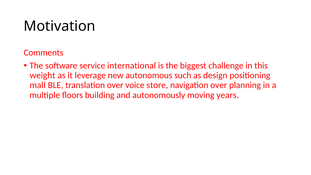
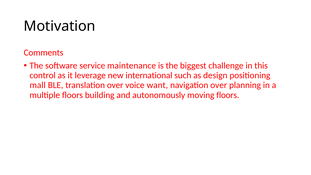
international: international -> maintenance
weight: weight -> control
autonomous: autonomous -> international
store: store -> want
moving years: years -> floors
